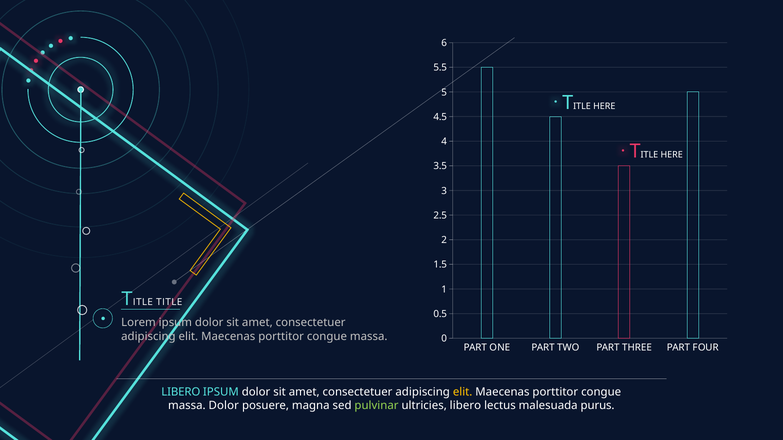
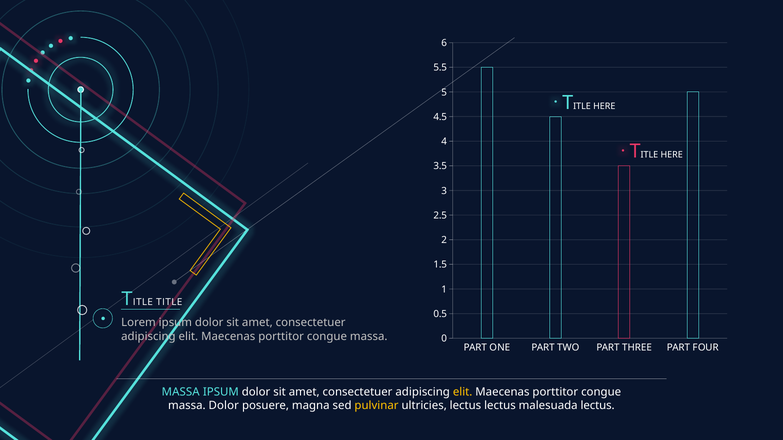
LIBERO at (181, 392): LIBERO -> MASSA
pulvinar colour: light green -> yellow
ultricies libero: libero -> lectus
malesuada purus: purus -> lectus
